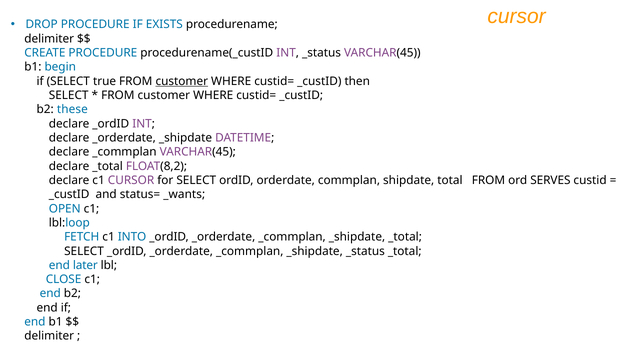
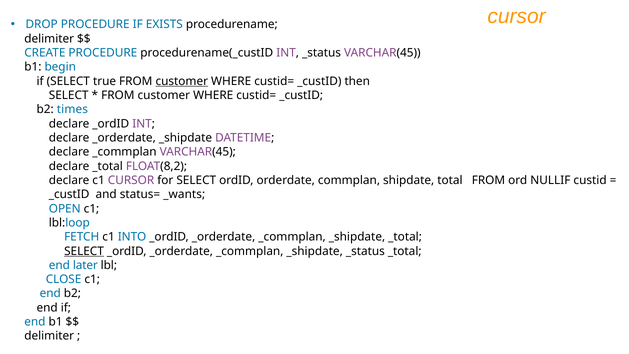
these: these -> times
SERVES: SERVES -> NULLIF
SELECT at (84, 251) underline: none -> present
